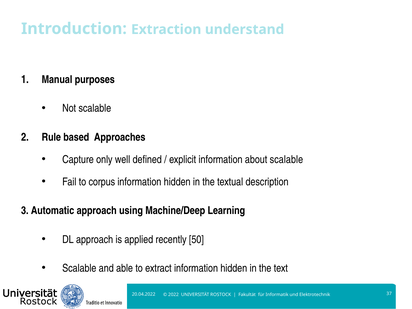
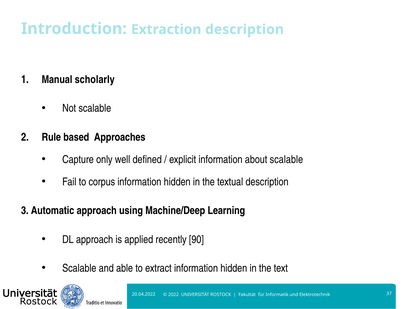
Extraction understand: understand -> description
purposes: purposes -> scholarly
50: 50 -> 90
